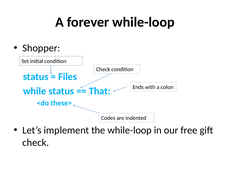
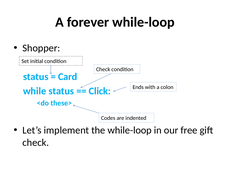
Files: Files -> Card
That: That -> Click
